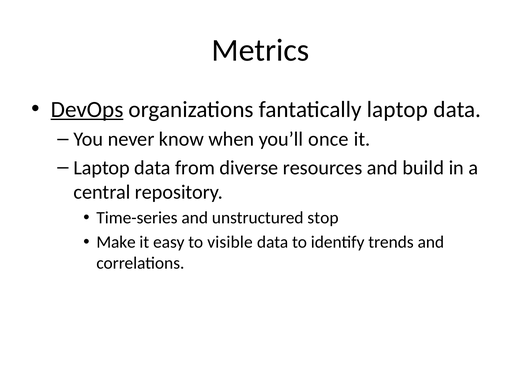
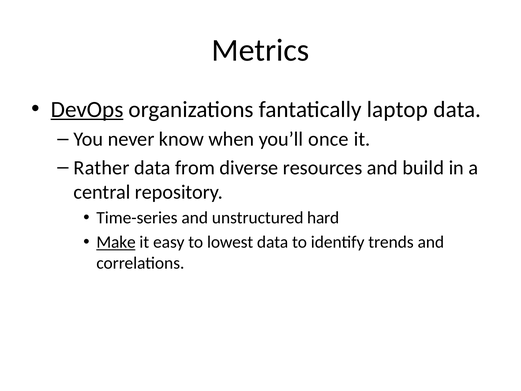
Laptop at (102, 168): Laptop -> Rather
stop: stop -> hard
Make underline: none -> present
visible: visible -> lowest
